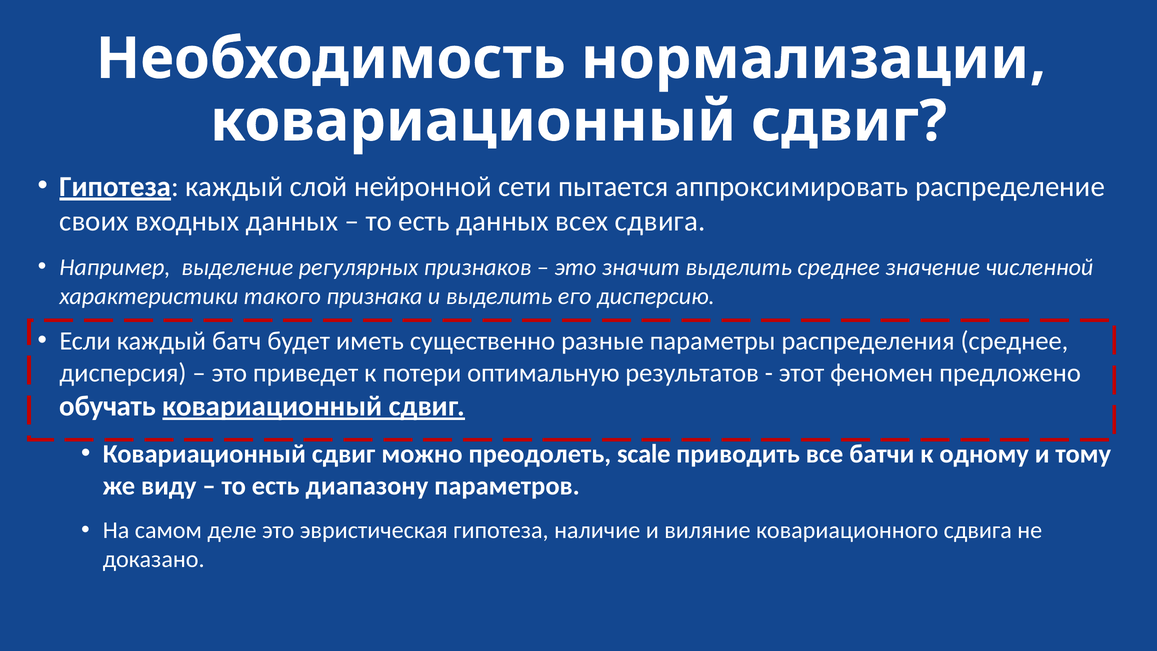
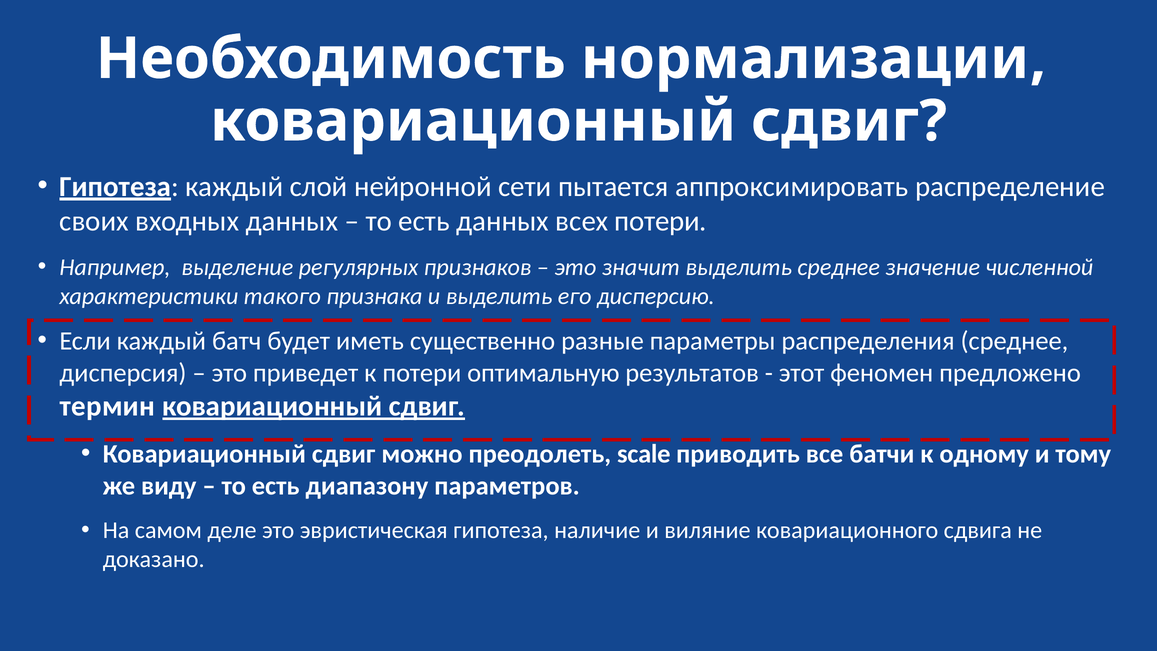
всех сдвига: сдвига -> потери
обучать: обучать -> термин
